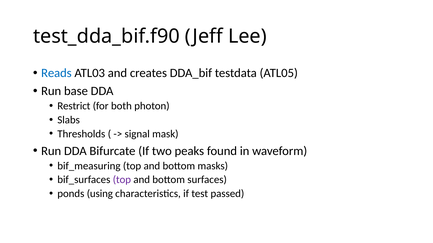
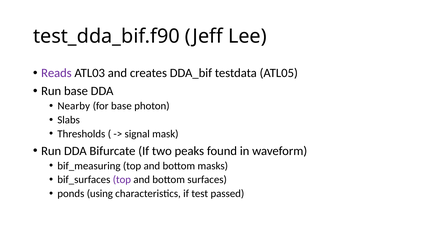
Reads colour: blue -> purple
Restrict: Restrict -> Nearby
for both: both -> base
